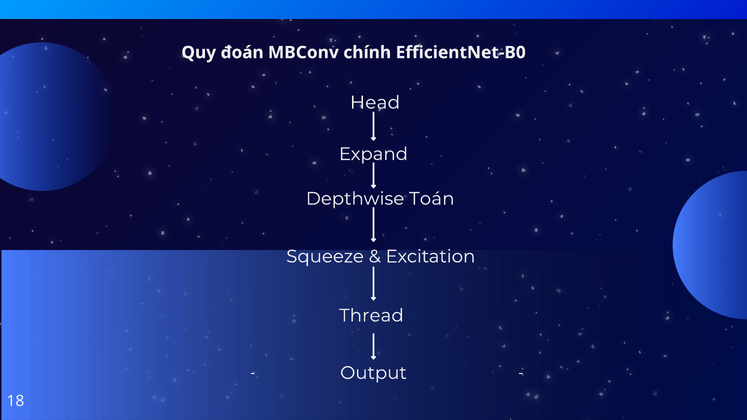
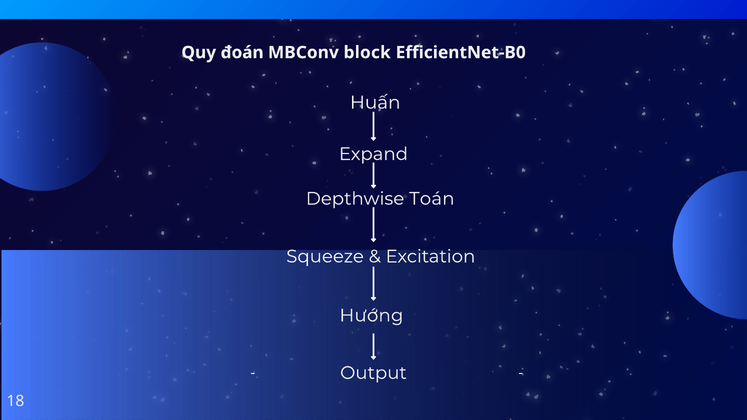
chính: chính -> block
Head: Head -> Huấn
Thread: Thread -> Hướng
